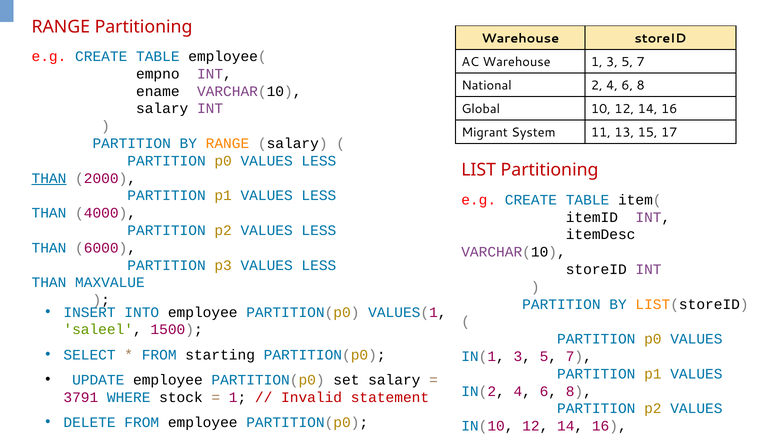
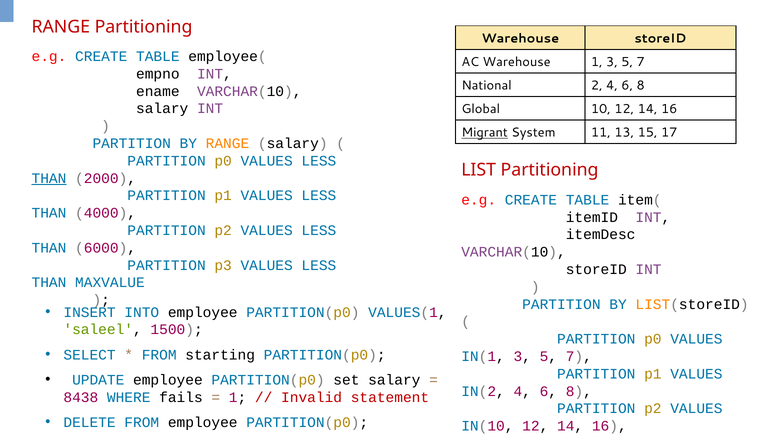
Migrant underline: none -> present
3791: 3791 -> 8438
stock: stock -> fails
